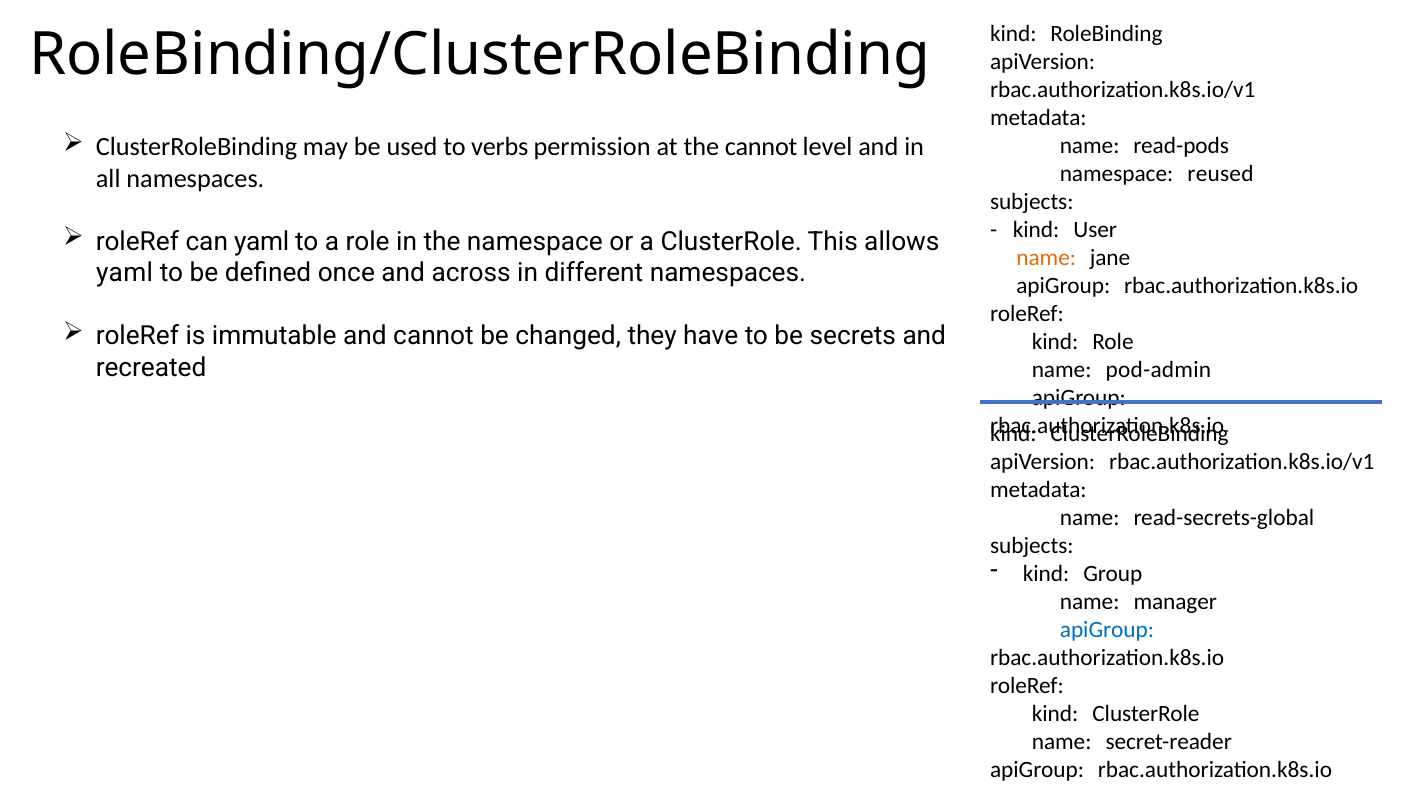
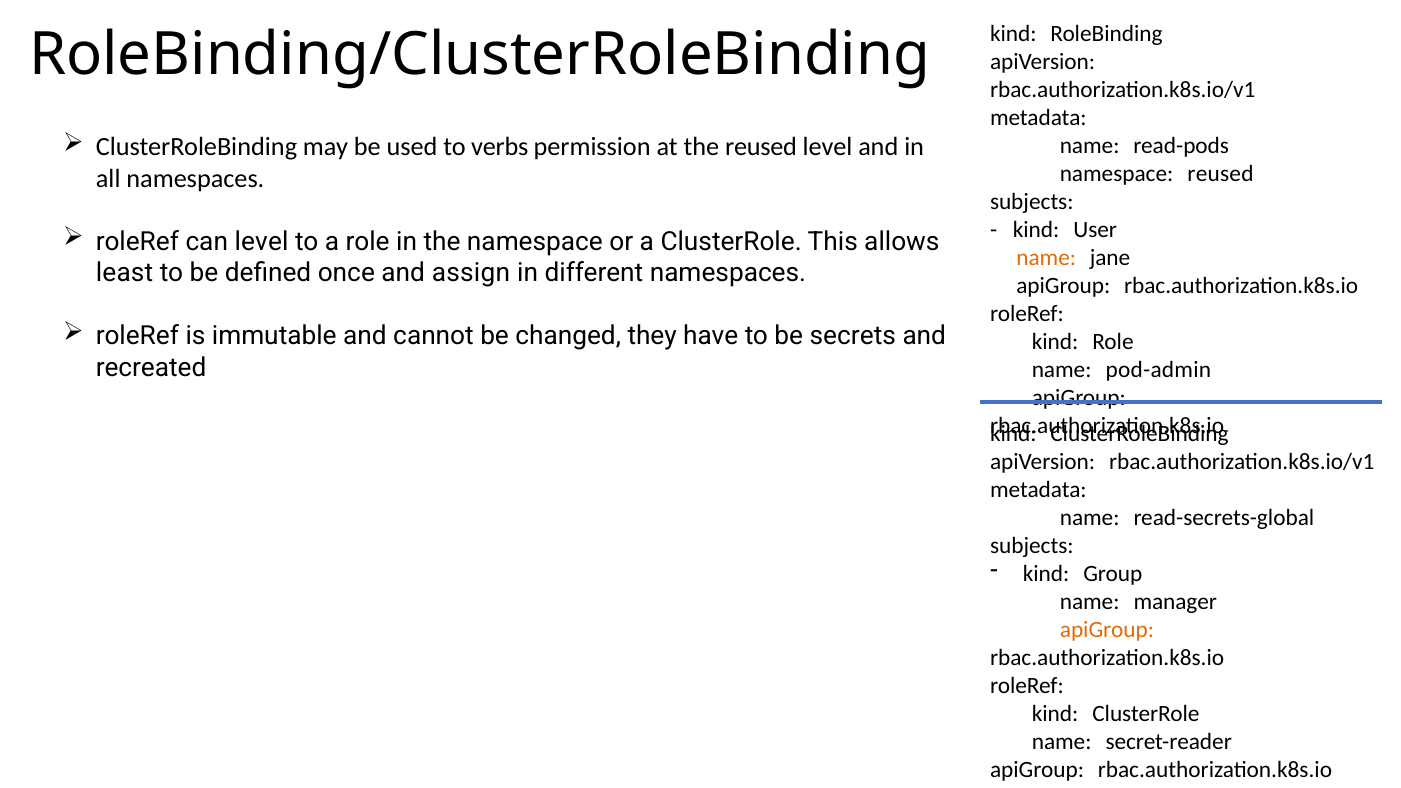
the cannot: cannot -> reused
can yaml: yaml -> level
yaml at (124, 273): yaml -> least
across: across -> assign
apiGroup at (1107, 630) colour: blue -> orange
